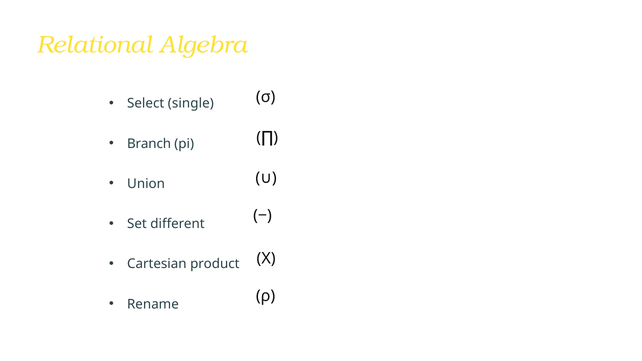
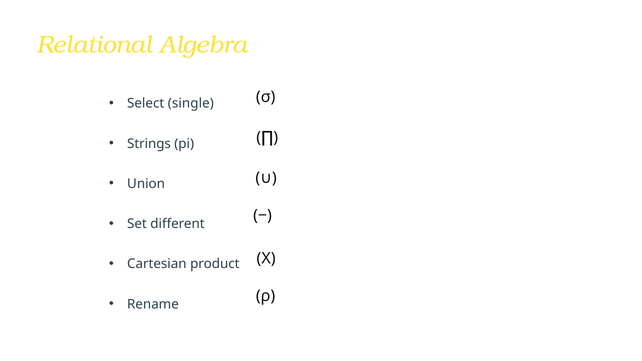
Branch: Branch -> Strings
